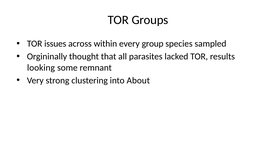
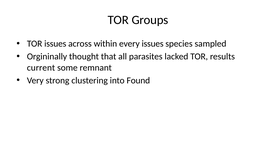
every group: group -> issues
looking: looking -> current
About: About -> Found
